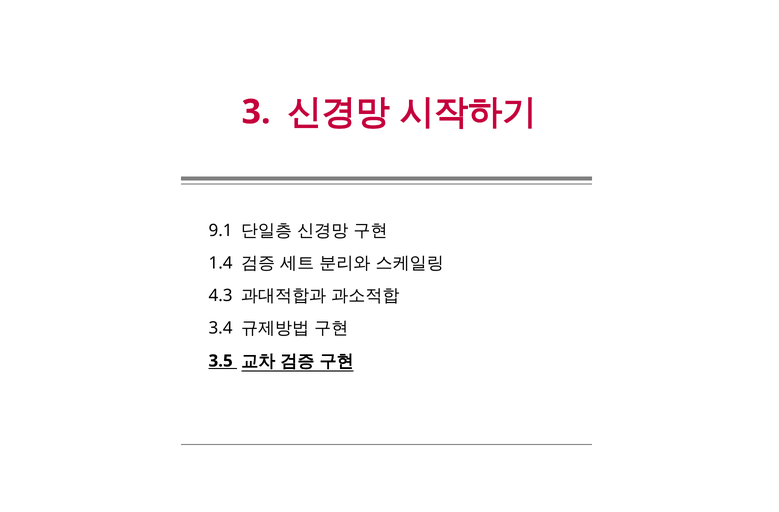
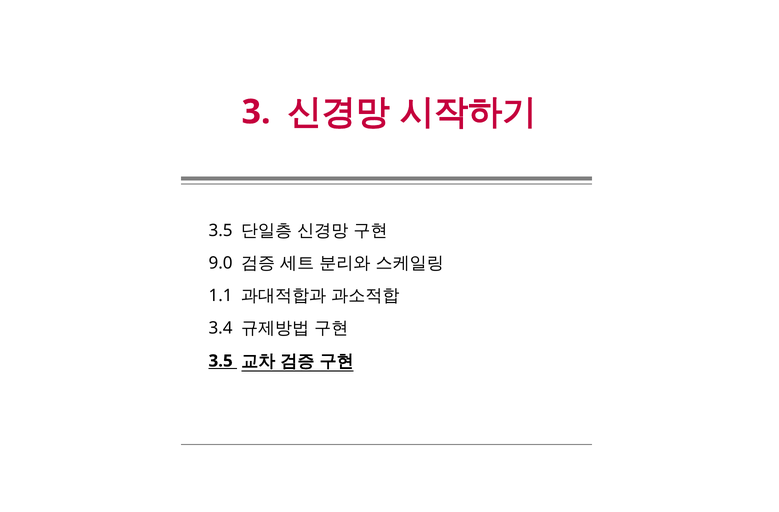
9.1 at (221, 230): 9.1 -> 3.5
1.4: 1.4 -> 9.0
4.3: 4.3 -> 1.1
